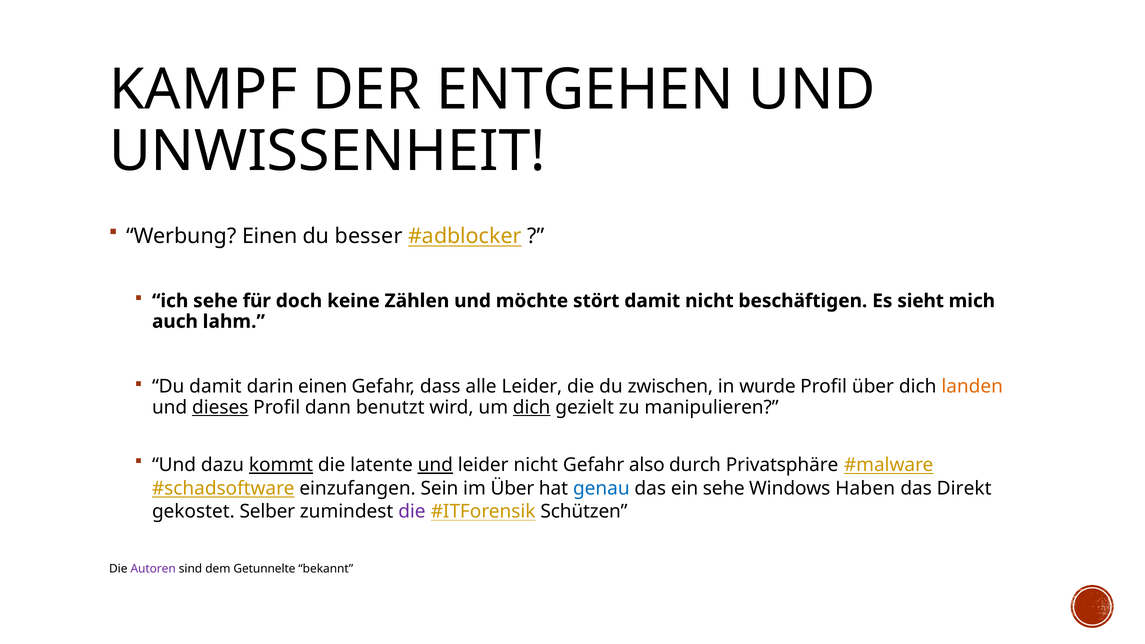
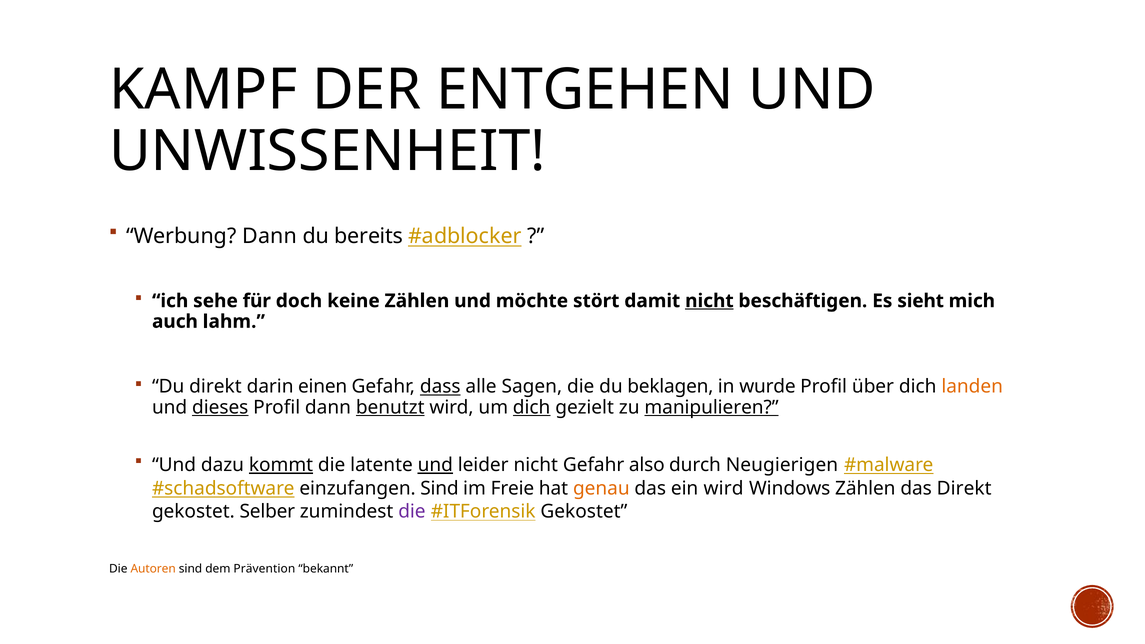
Werbung Einen: Einen -> Dann
besser: besser -> bereits
nicht at (709, 301) underline: none -> present
Du damit: damit -> direkt
dass underline: none -> present
alle Leider: Leider -> Sagen
zwischen: zwischen -> beklagen
benutzt underline: none -> present
manipulieren underline: none -> present
Privatsphäre: Privatsphäre -> Neugierigen
einzufangen Sein: Sein -> Sind
im Über: Über -> Freie
genau colour: blue -> orange
ein sehe: sehe -> wird
Windows Haben: Haben -> Zählen
Schützen at (584, 512): Schützen -> Gekostet
Autoren colour: purple -> orange
Getunnelte: Getunnelte -> Prävention
